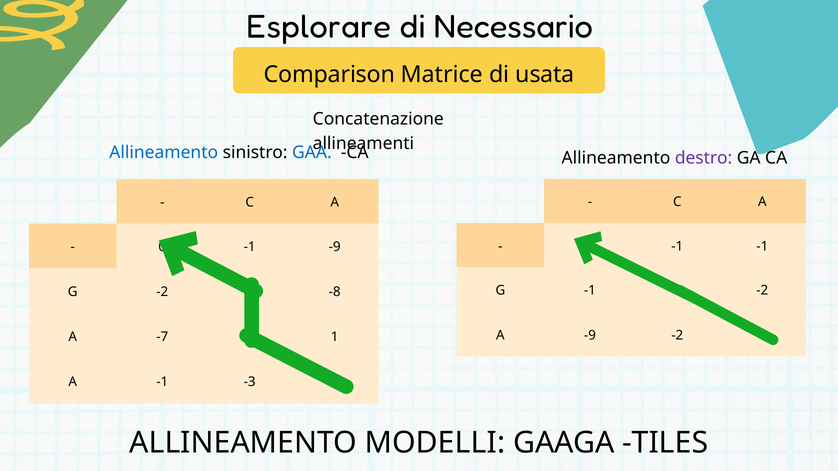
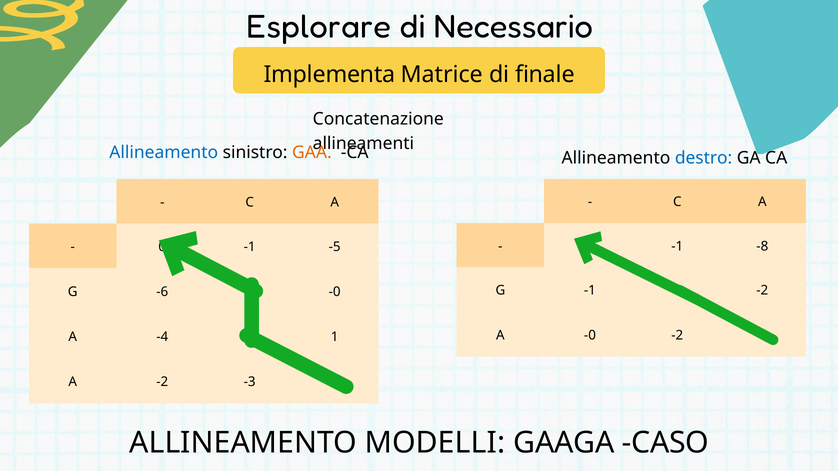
Comparison: Comparison -> Implementa
usata: usata -> finale
GAA colour: blue -> orange
destro colour: purple -> blue
-1 at (762, 246): -1 -> -8
-9 at (335, 247): -9 -> -5
G -2: -2 -> -6
-8 at (335, 292): -8 -> -0
A -9: -9 -> -0
-7: -7 -> -4
A -1: -1 -> -2
TILES: TILES -> CASO
